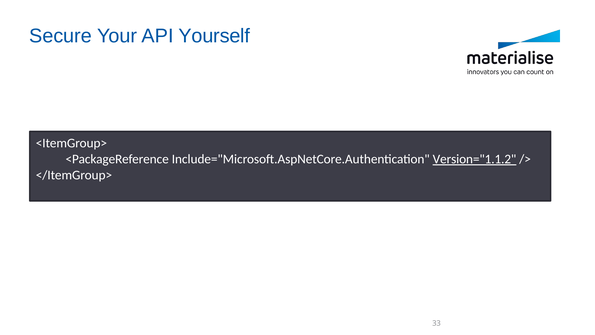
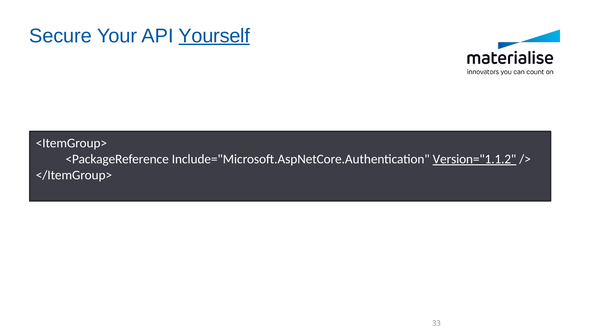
Yourself underline: none -> present
